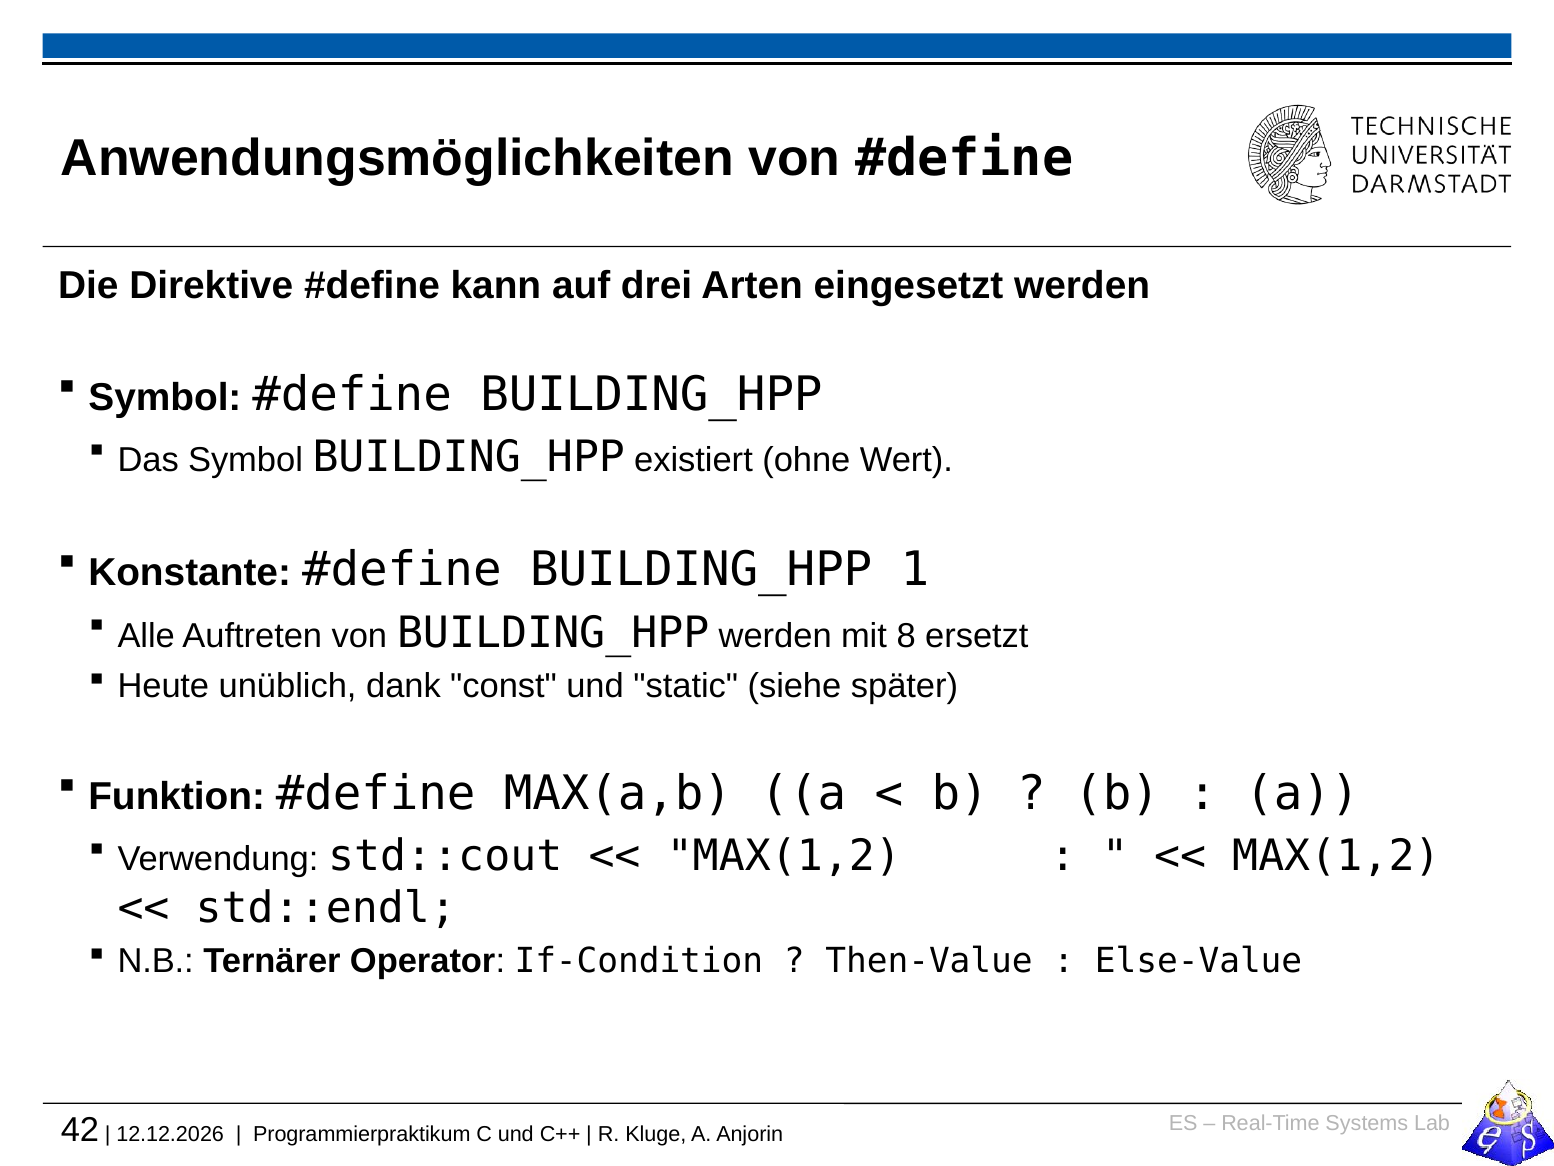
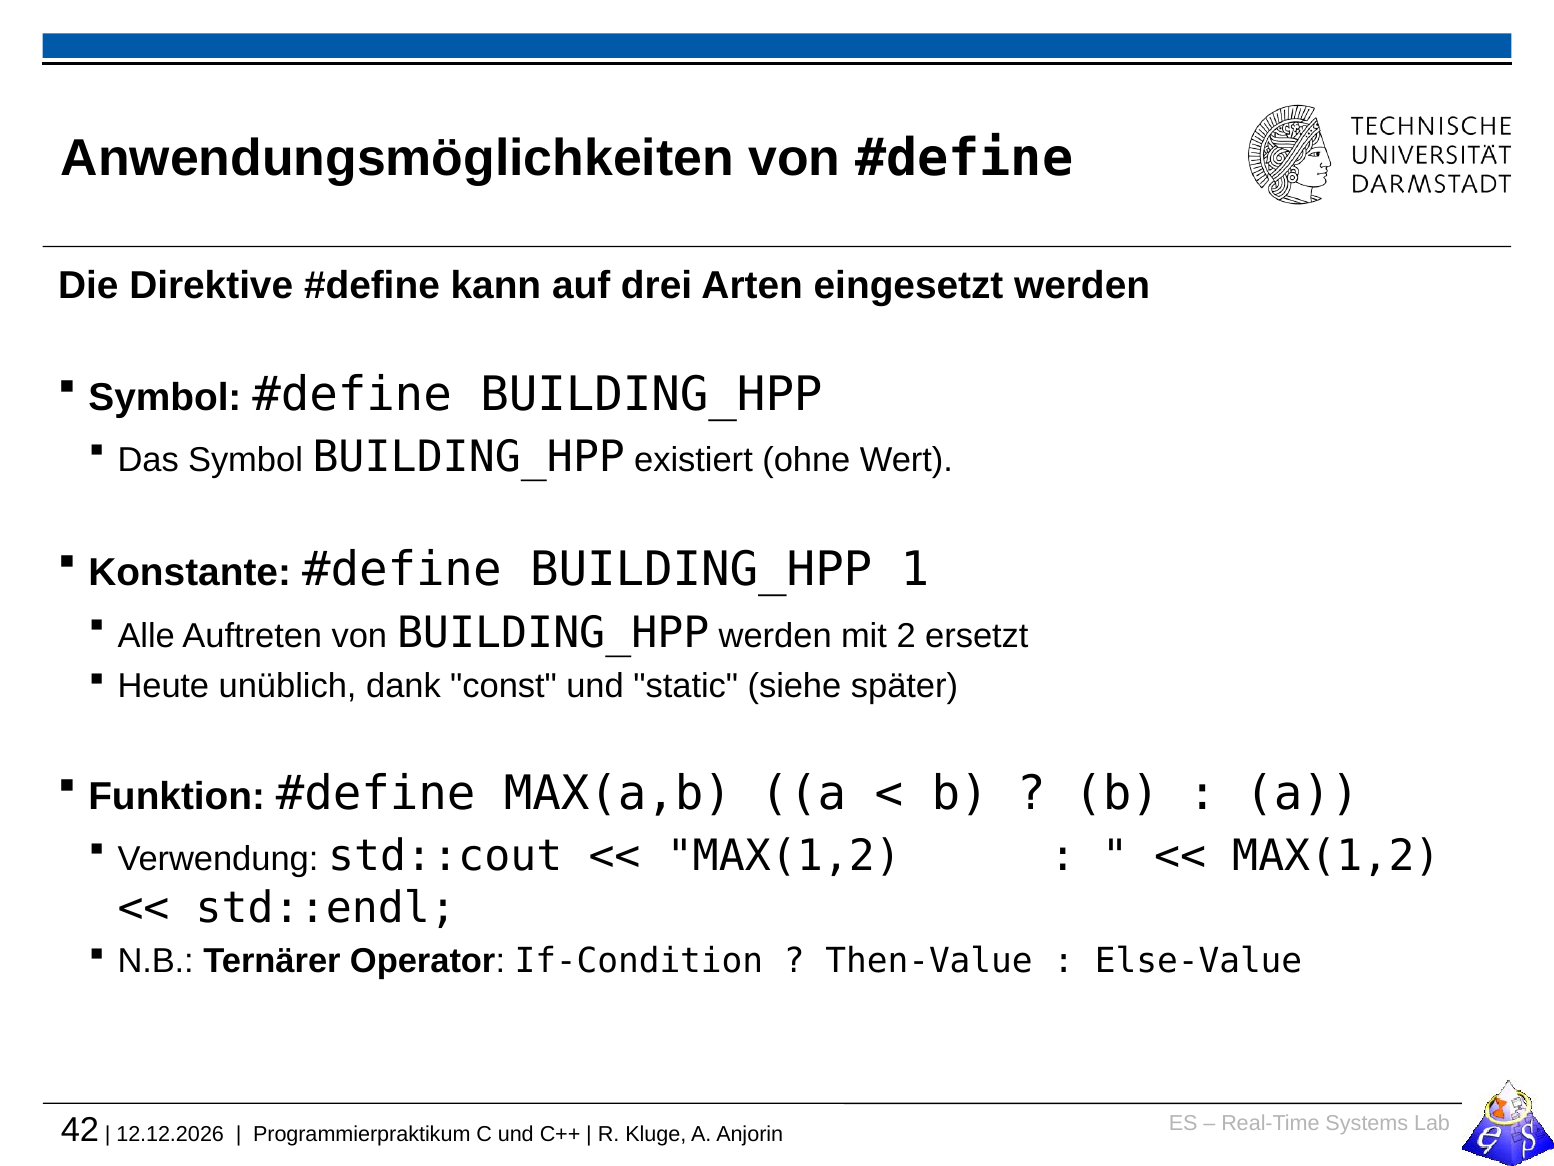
8: 8 -> 2
